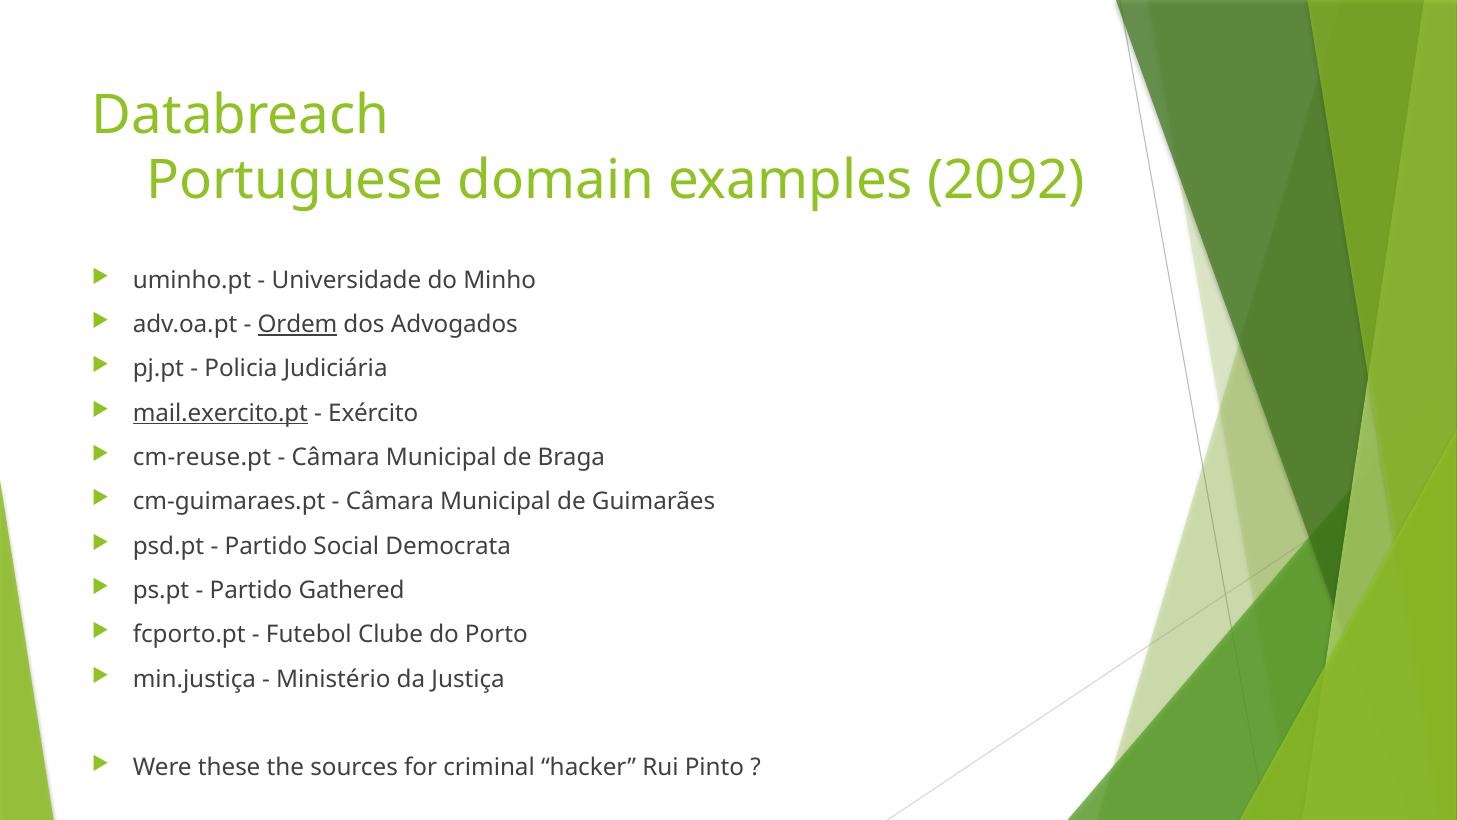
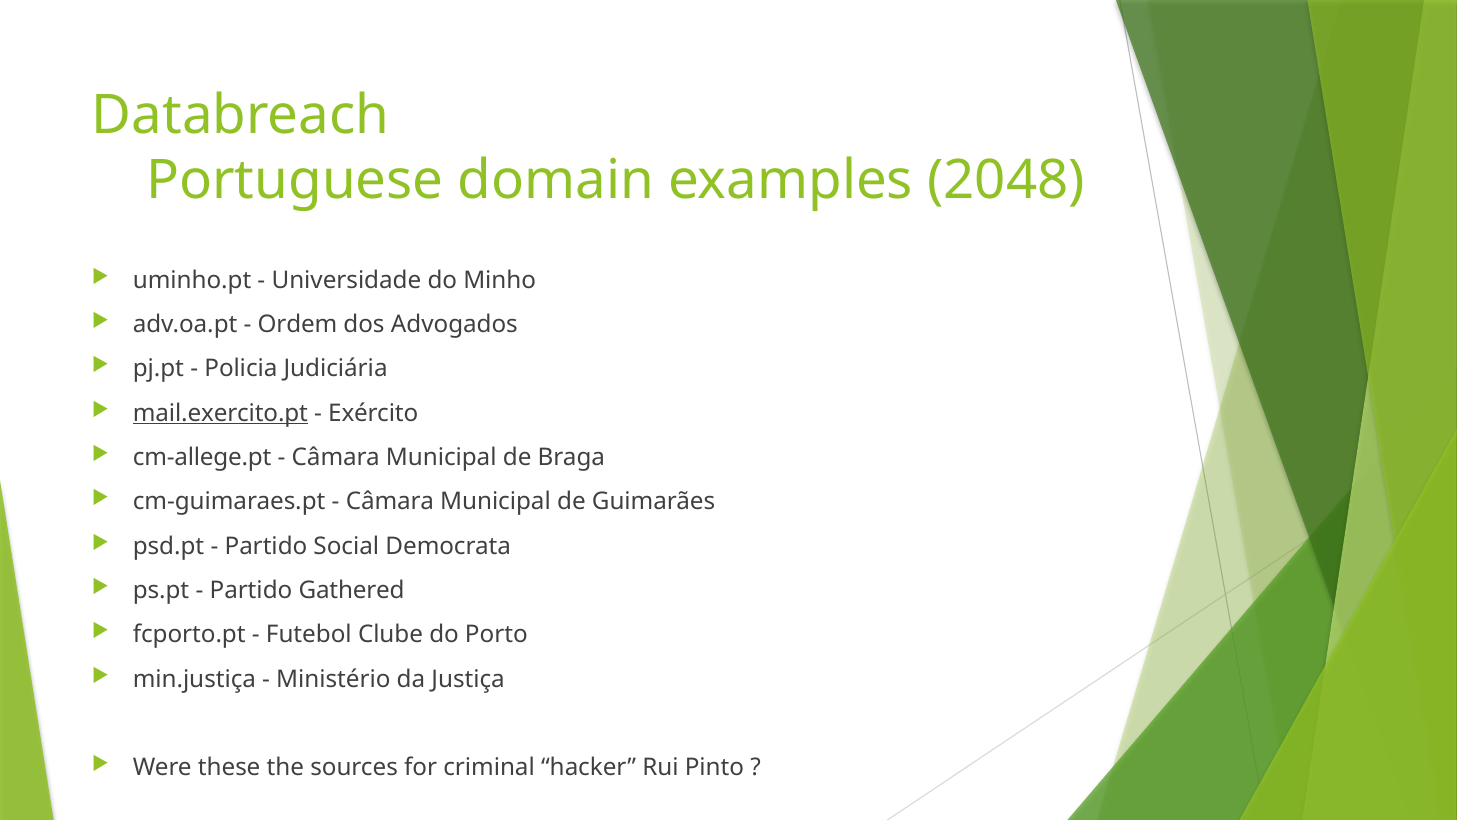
2092: 2092 -> 2048
Ordem underline: present -> none
cm-reuse.pt: cm-reuse.pt -> cm-allege.pt
